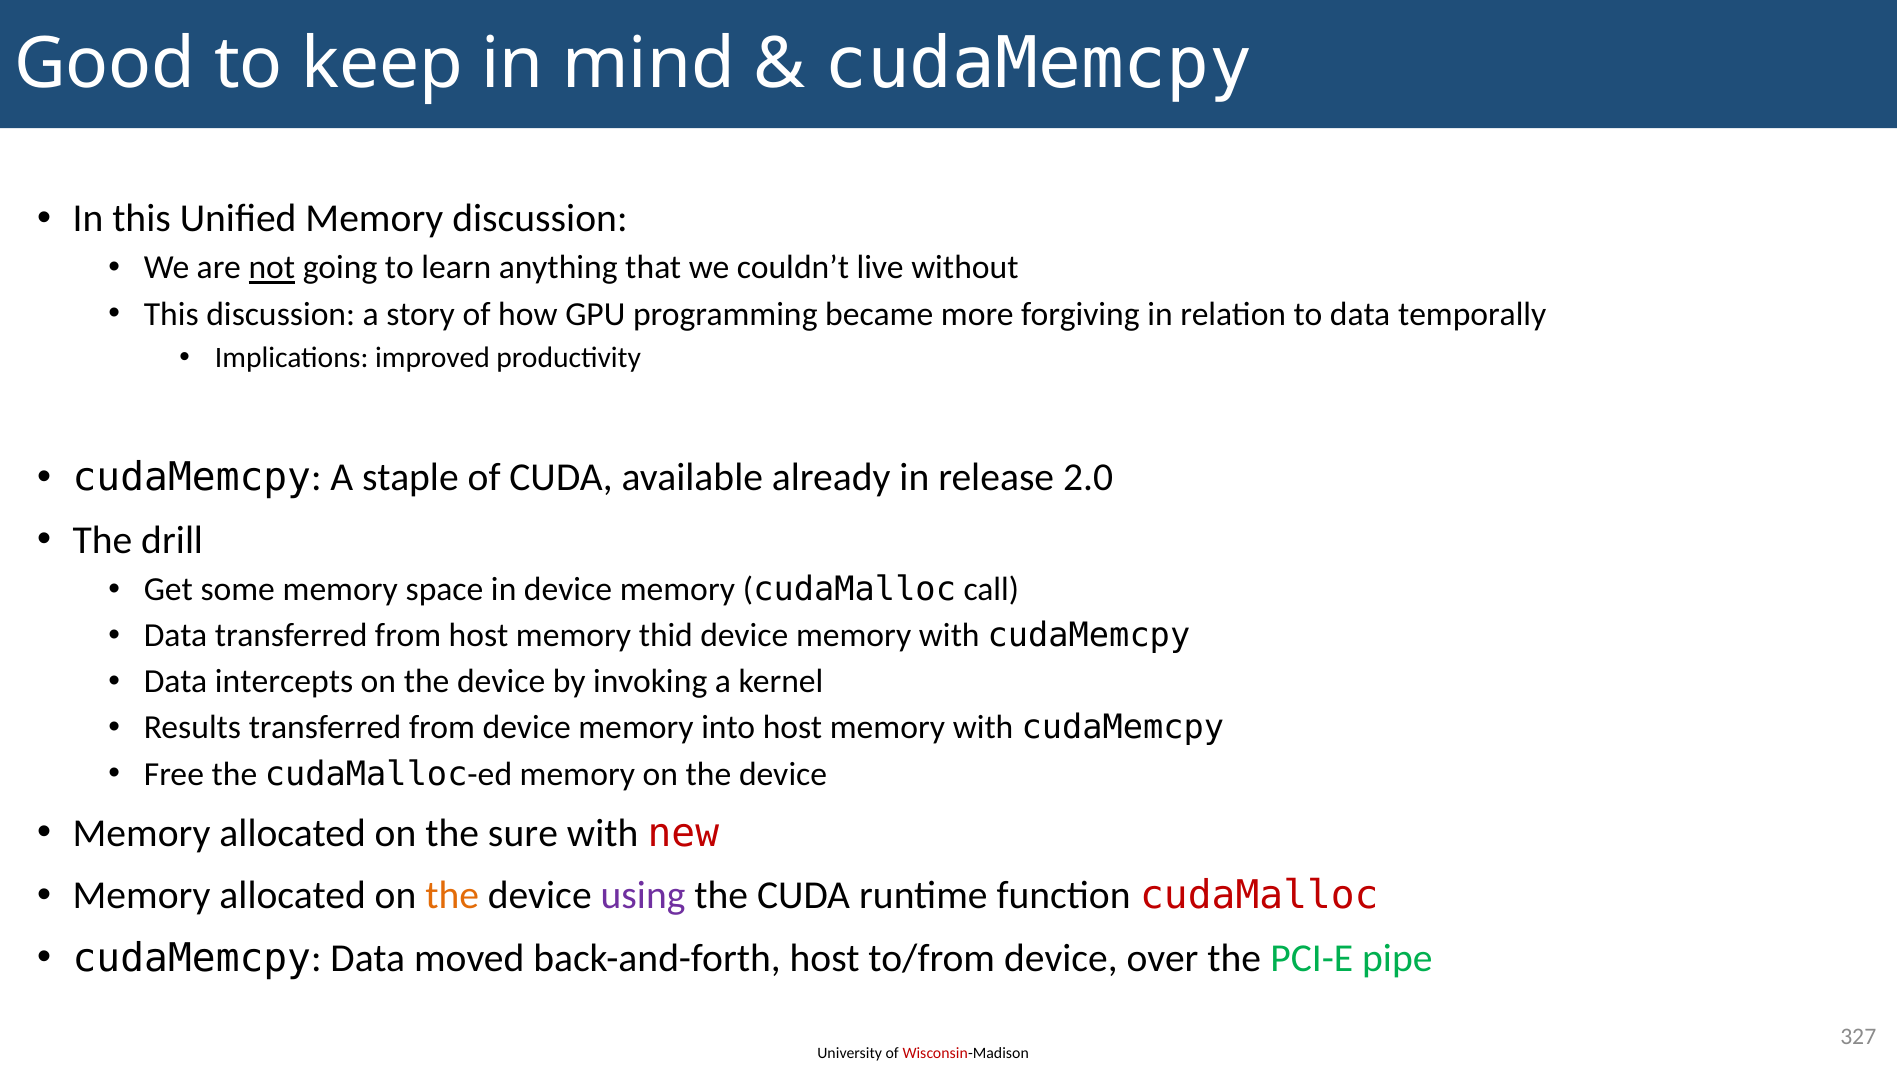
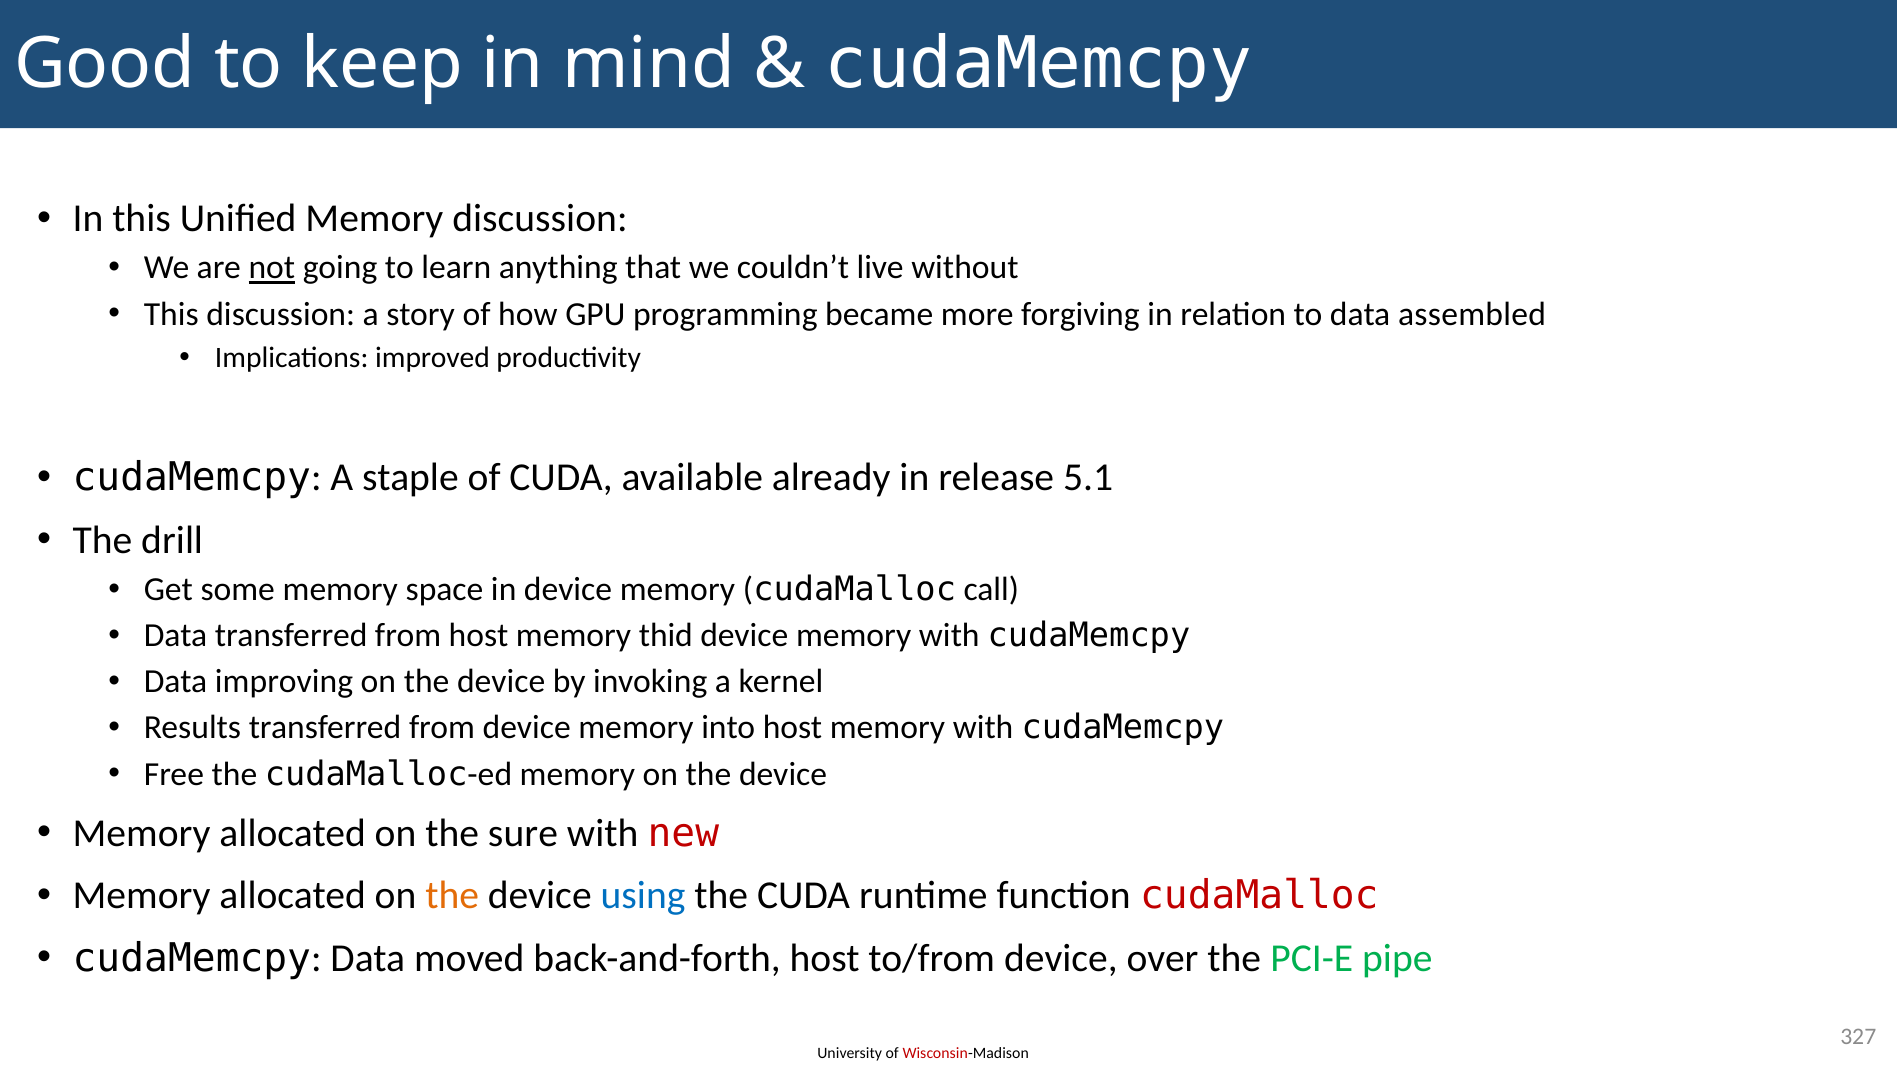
temporally: temporally -> assembled
2.0: 2.0 -> 5.1
intercepts: intercepts -> improving
using colour: purple -> blue
